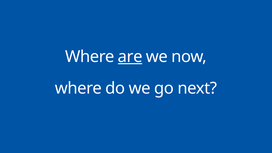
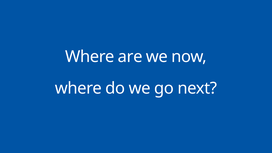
are underline: present -> none
